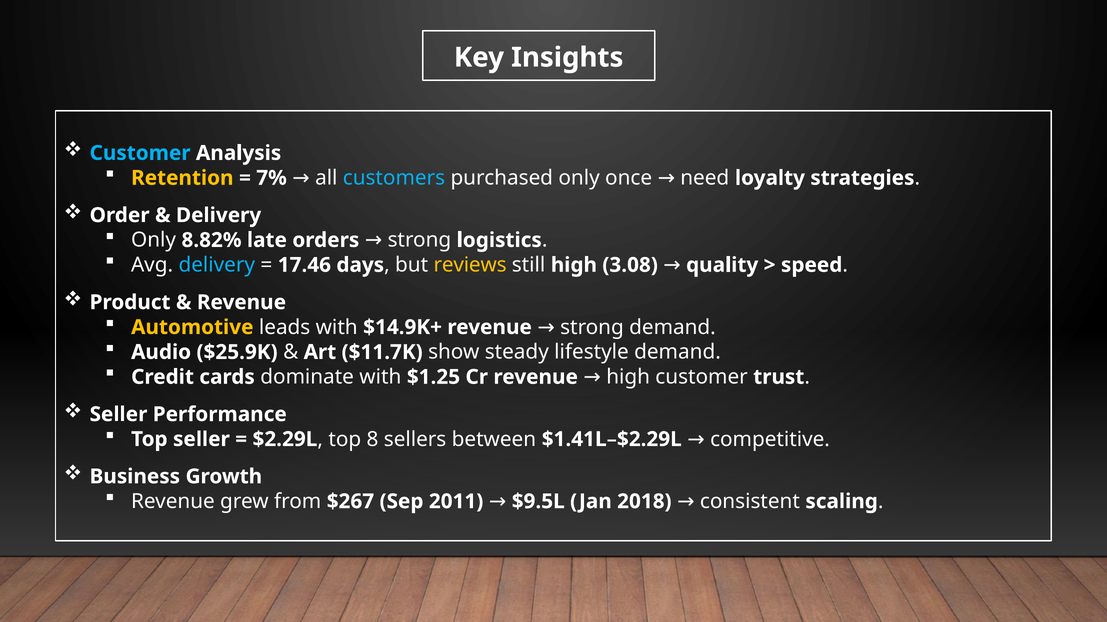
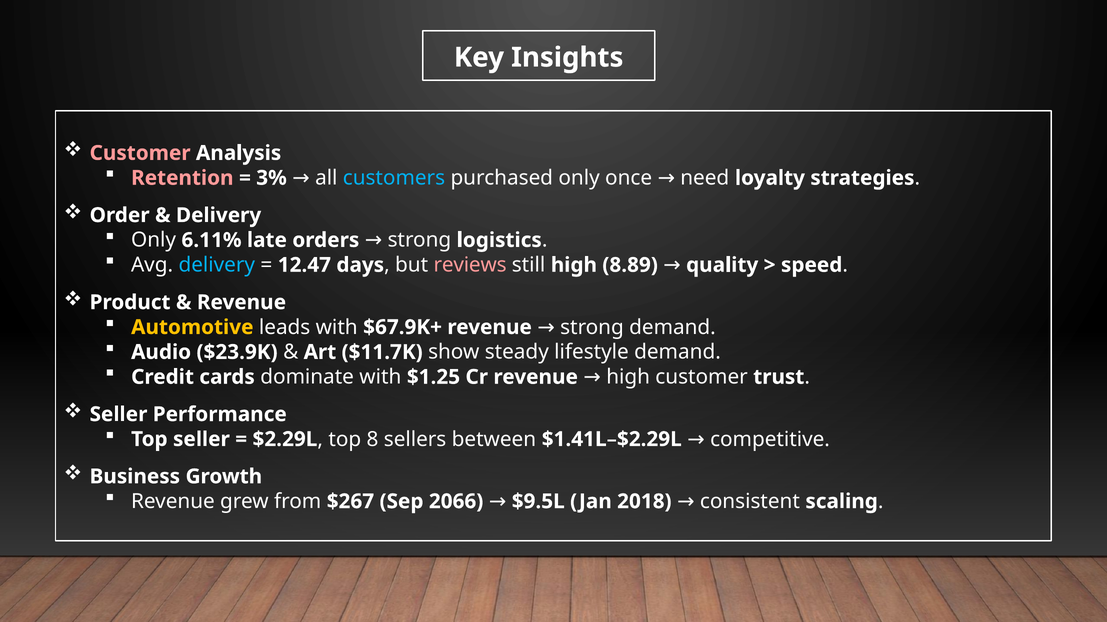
Customer at (140, 153) colour: light blue -> pink
Retention colour: yellow -> pink
7%: 7% -> 3%
8.82%: 8.82% -> 6.11%
17.46: 17.46 -> 12.47
reviews colour: yellow -> pink
3.08: 3.08 -> 8.89
$14.9K+: $14.9K+ -> $67.9K+
$25.9K: $25.9K -> $23.9K
2011: 2011 -> 2066
